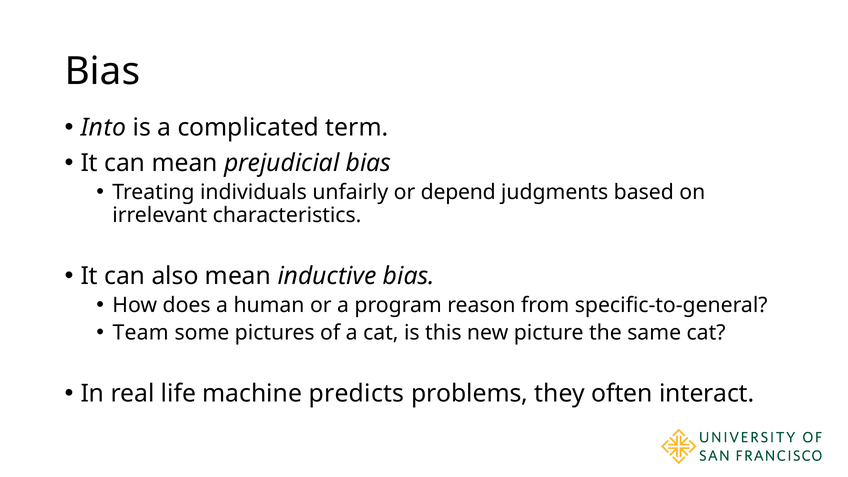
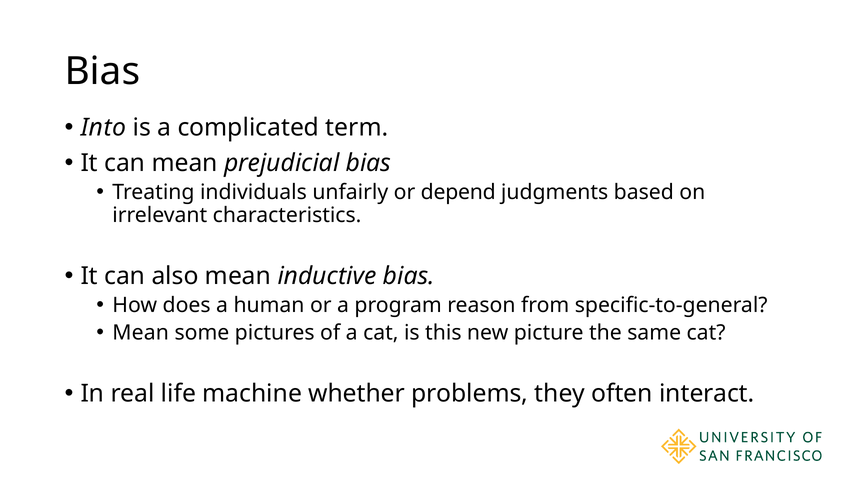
Team at (141, 333): Team -> Mean
predicts: predicts -> whether
